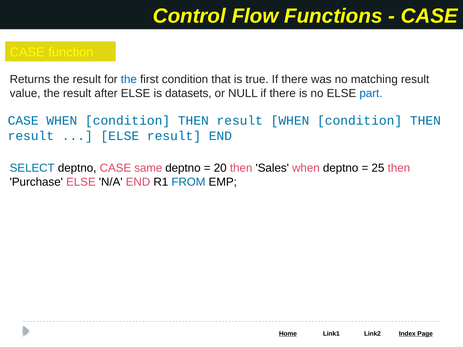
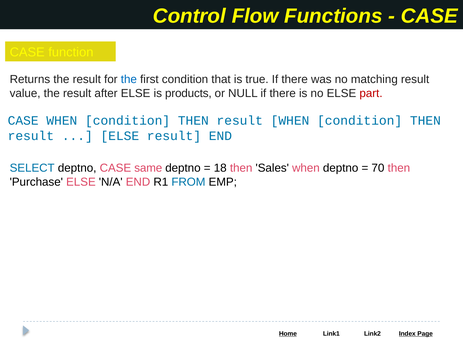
datasets: datasets -> products
part colour: blue -> red
20: 20 -> 18
25: 25 -> 70
